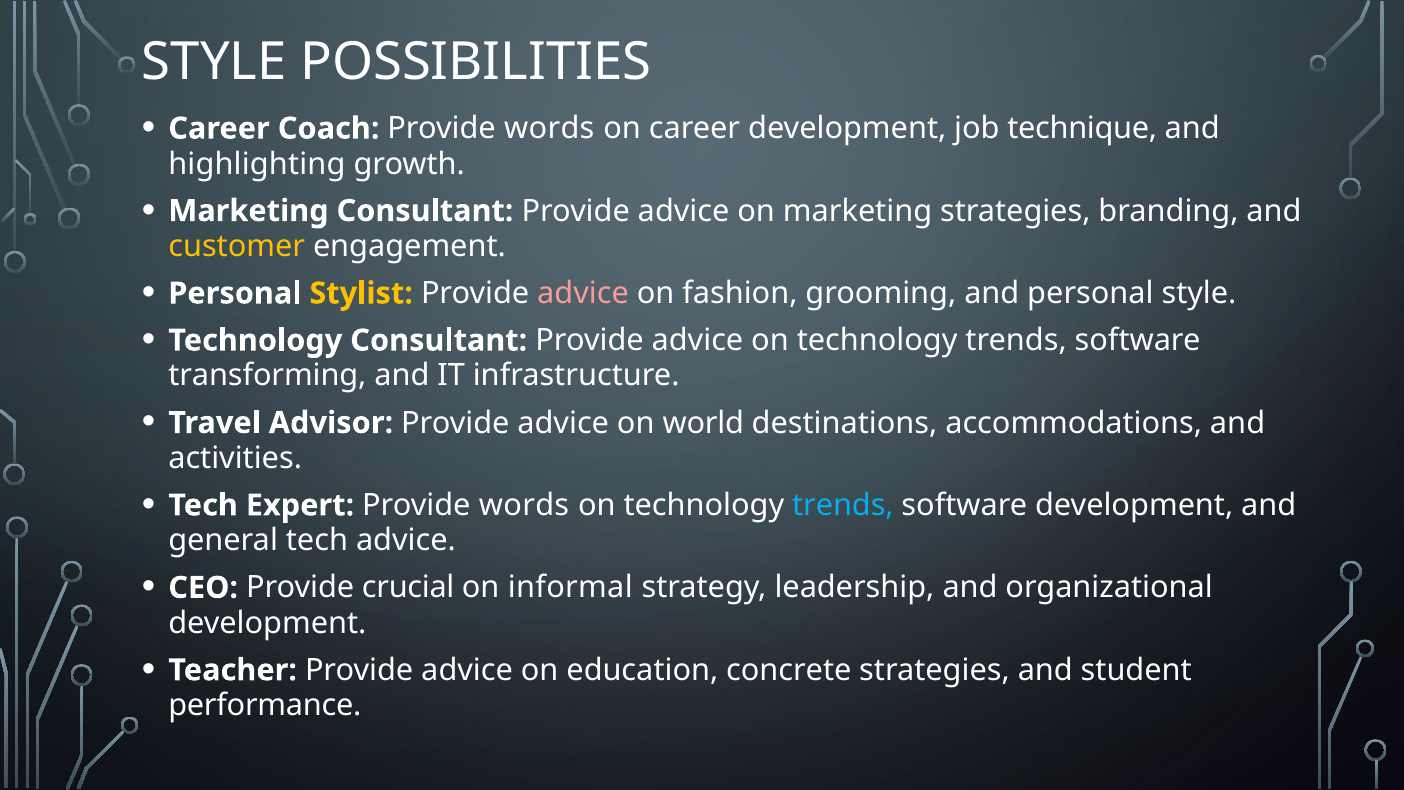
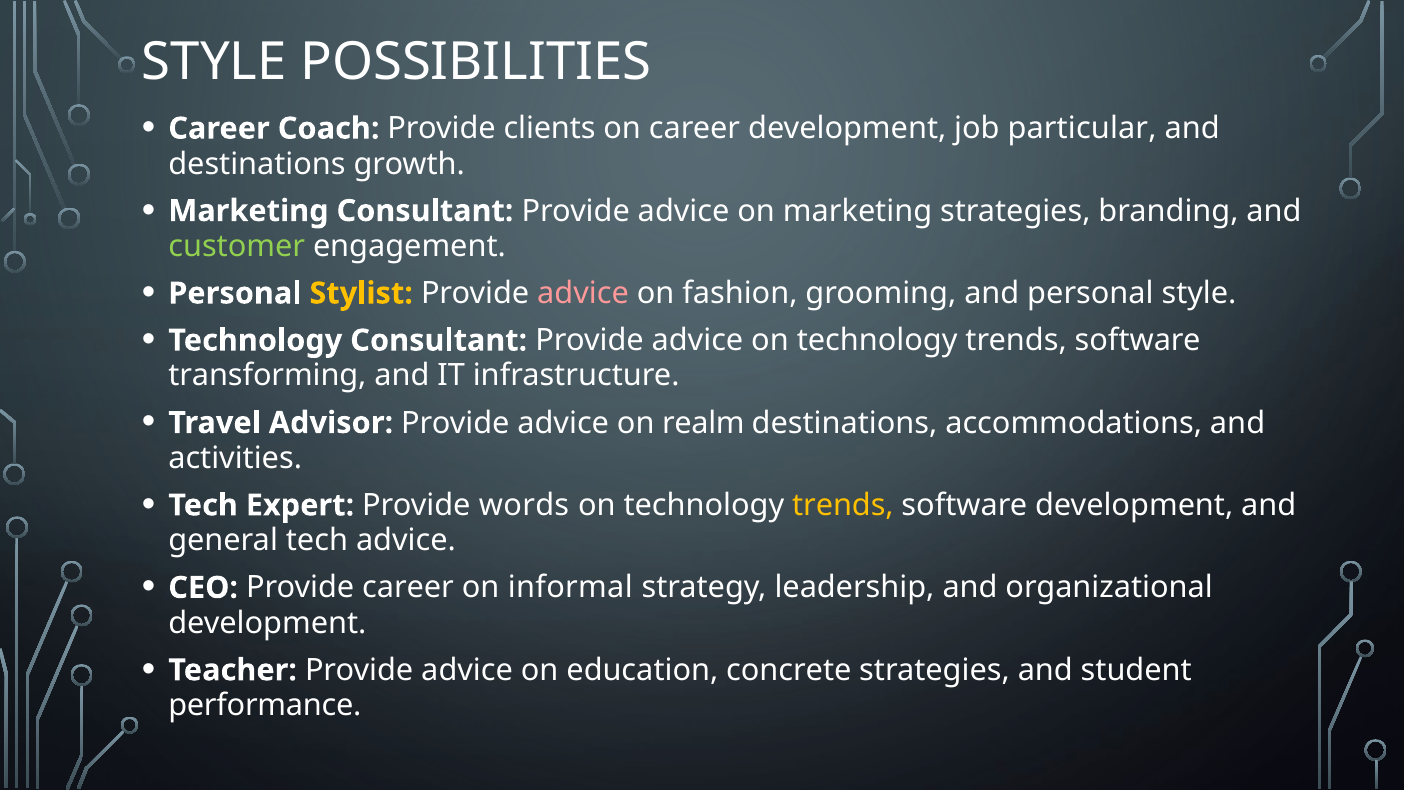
Coach Provide words: words -> clients
technique: technique -> particular
highlighting at (257, 164): highlighting -> destinations
customer colour: yellow -> light green
world: world -> realm
trends at (843, 505) colour: light blue -> yellow
Provide crucial: crucial -> career
